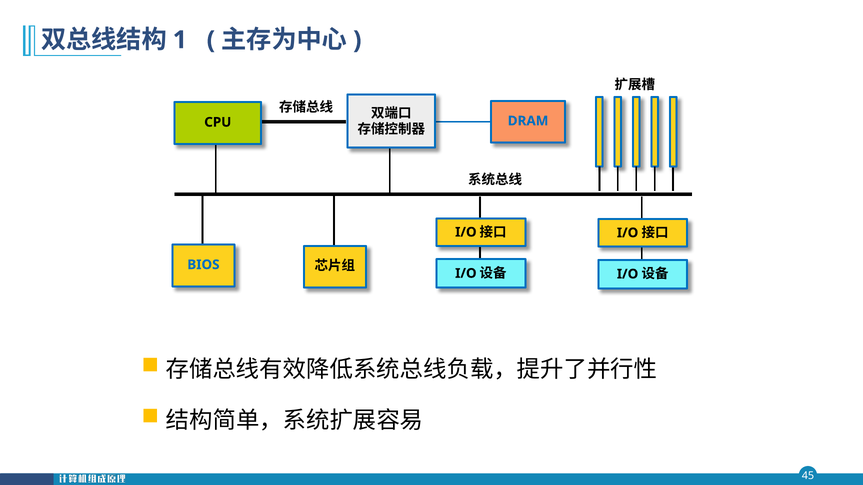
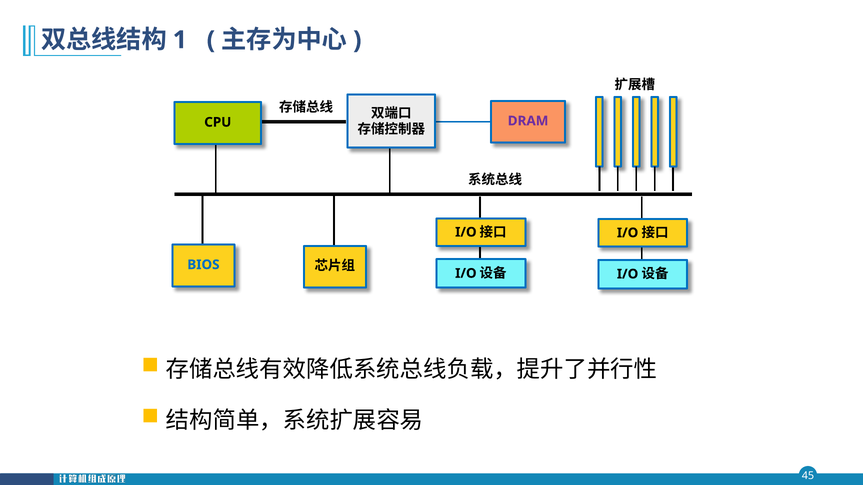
DRAM colour: blue -> purple
